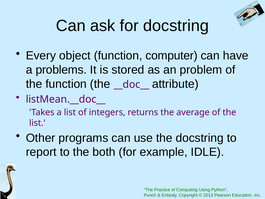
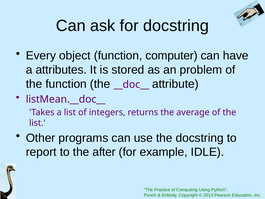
problems: problems -> attributes
both: both -> after
